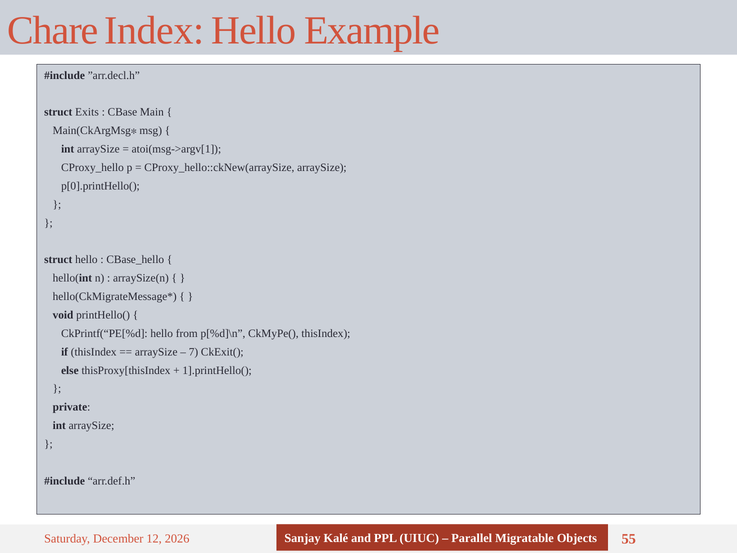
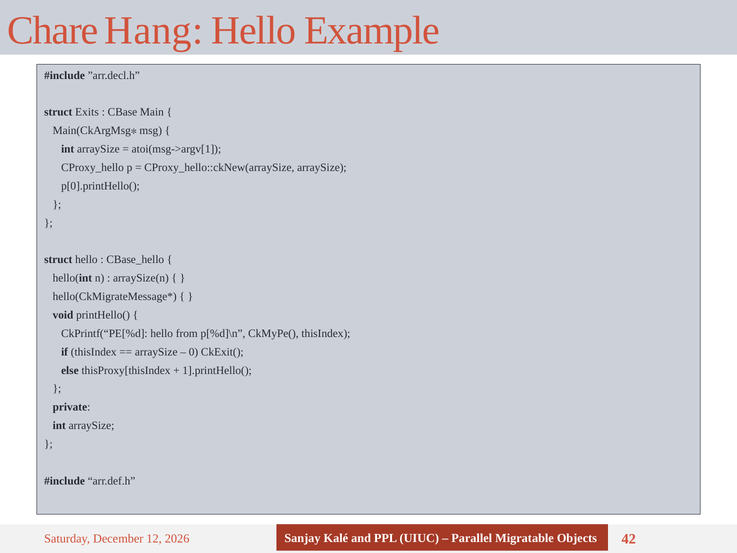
Index: Index -> Hang
7: 7 -> 0
55: 55 -> 42
